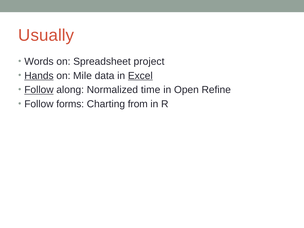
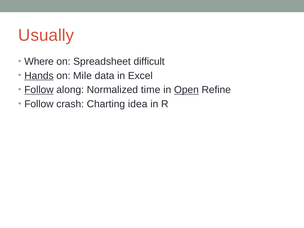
Words: Words -> Where
project: project -> difficult
Excel underline: present -> none
Open underline: none -> present
forms: forms -> crash
from: from -> idea
